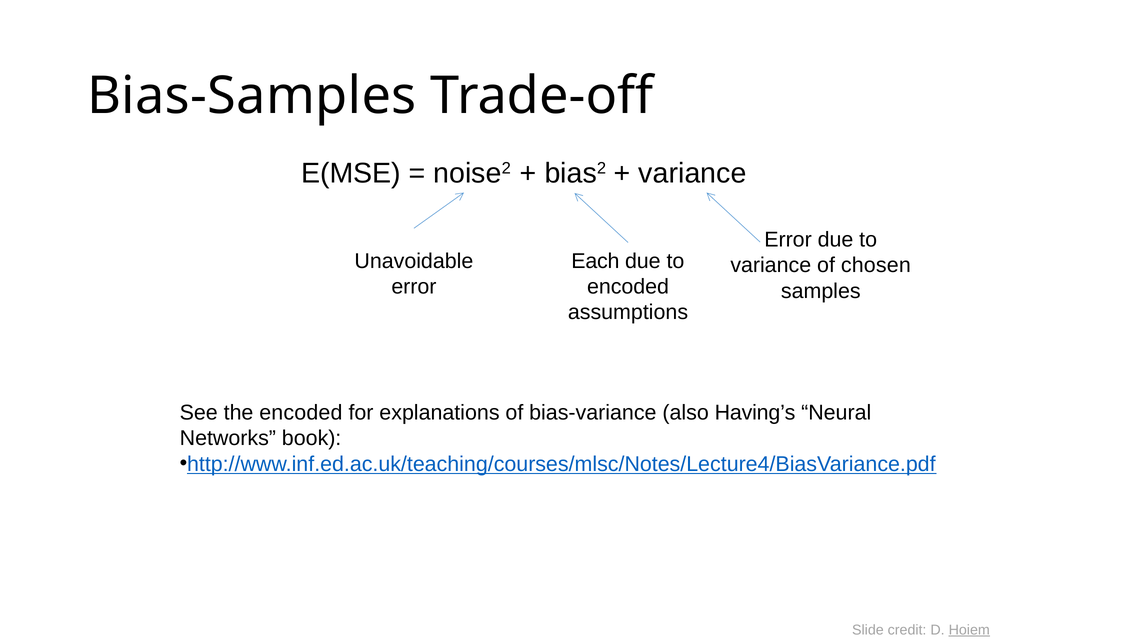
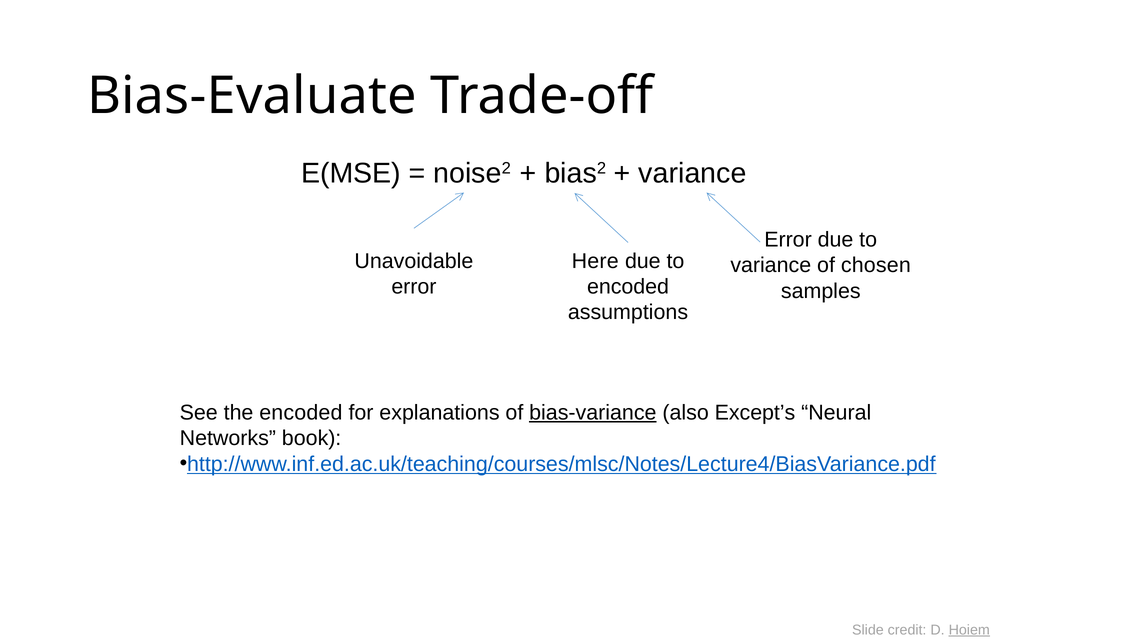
Bias-Samples: Bias-Samples -> Bias-Evaluate
Each: Each -> Here
bias-variance underline: none -> present
Having’s: Having’s -> Except’s
